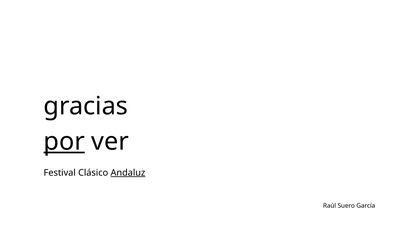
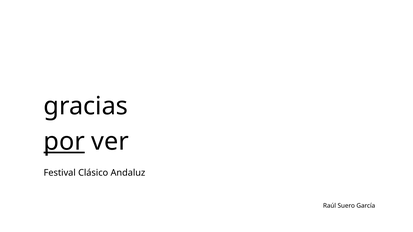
Andaluz underline: present -> none
